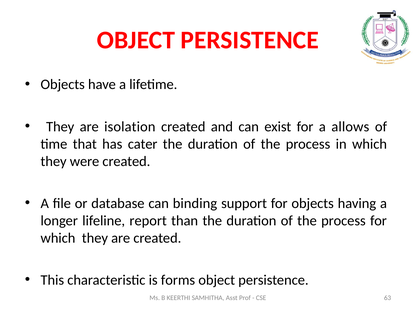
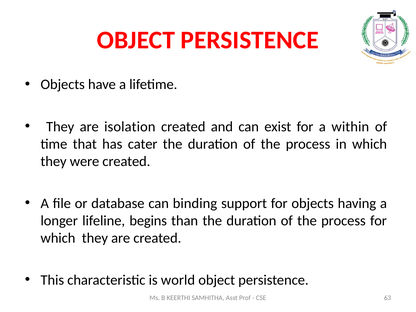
allows: allows -> within
report: report -> begins
forms: forms -> world
